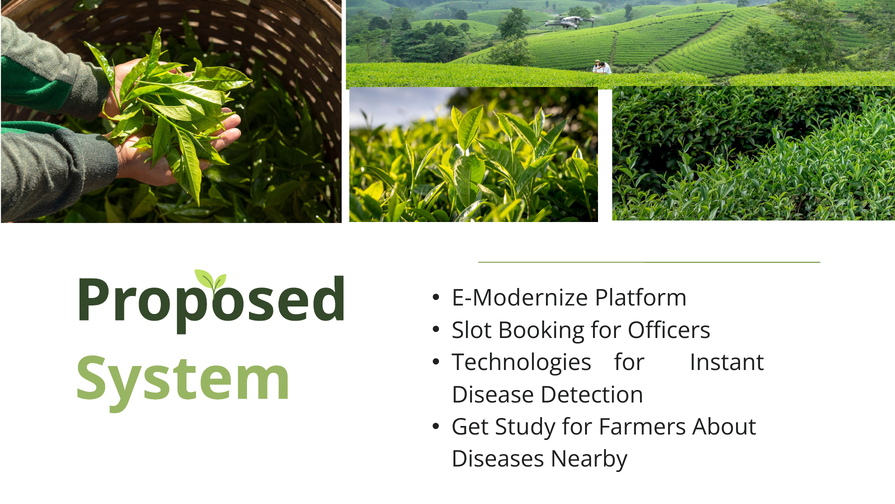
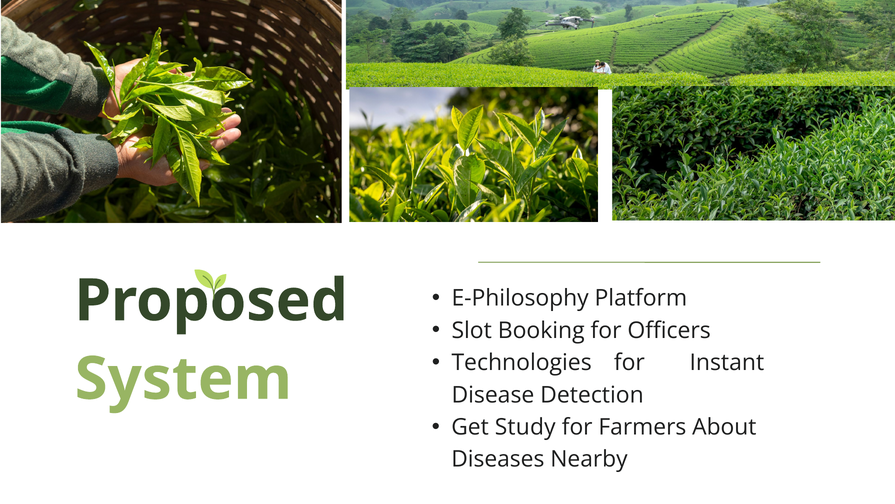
E-Modernize: E-Modernize -> E-Philosophy
